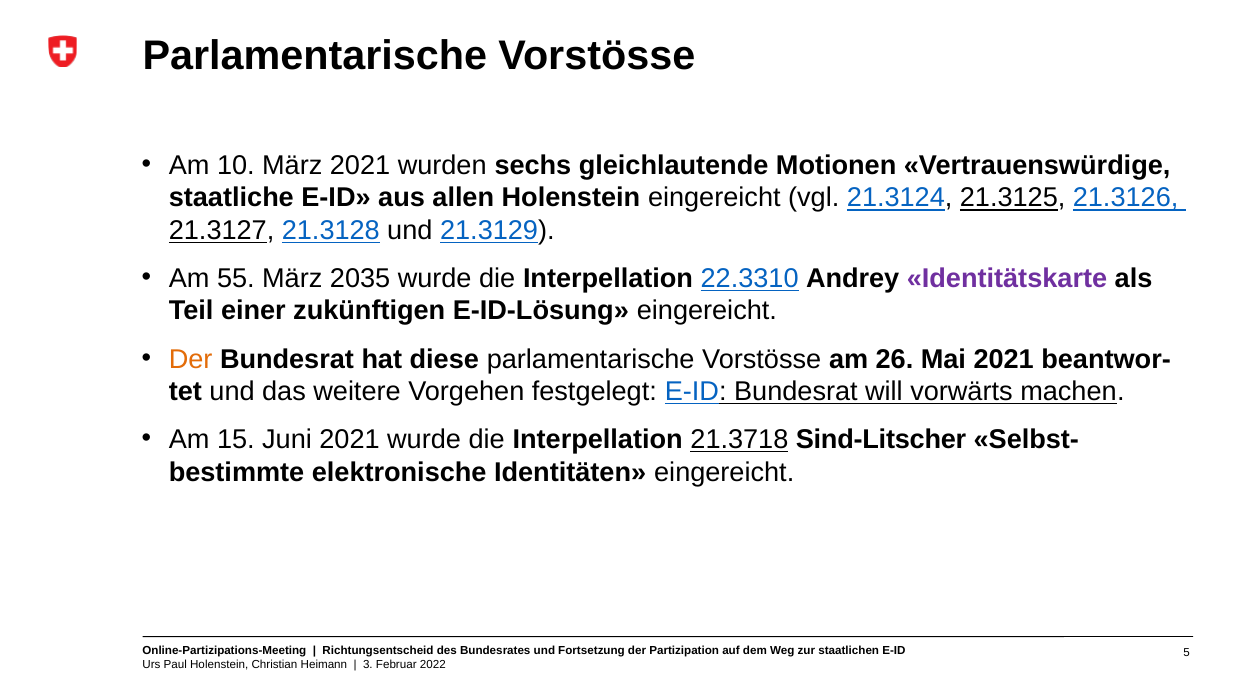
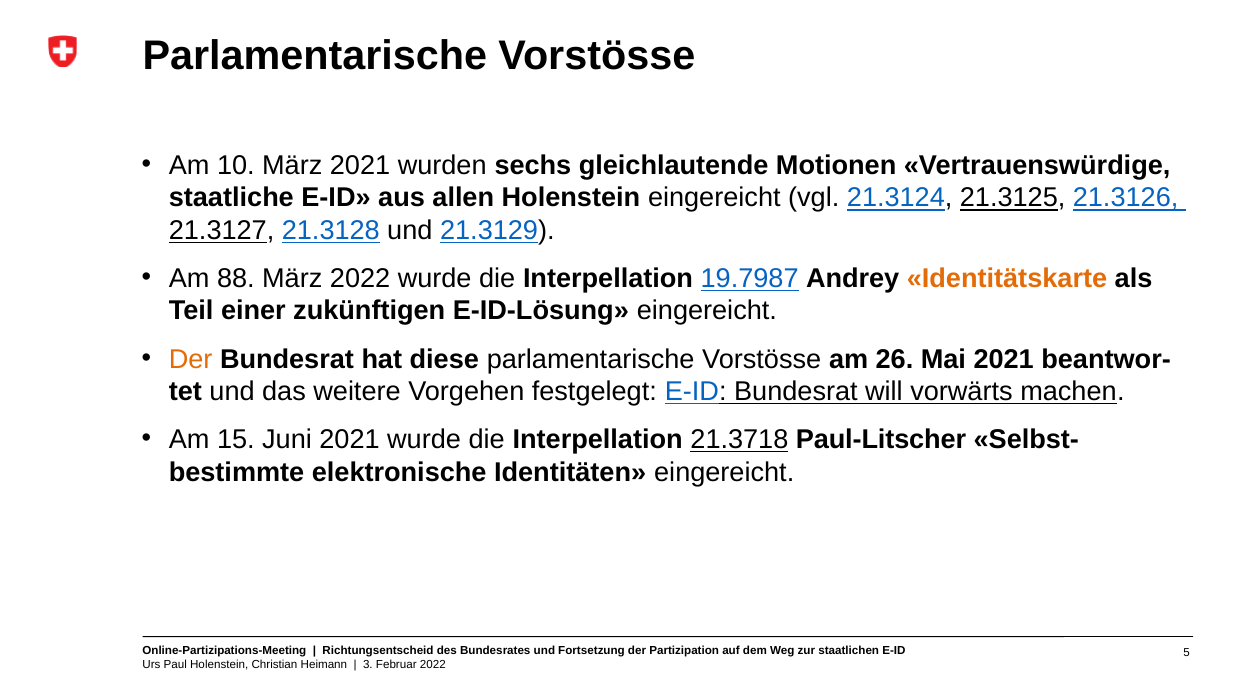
55: 55 -> 88
März 2035: 2035 -> 2022
22.3310: 22.3310 -> 19.7987
Identitätskarte colour: purple -> orange
Sind-Litscher: Sind-Litscher -> Paul-Litscher
